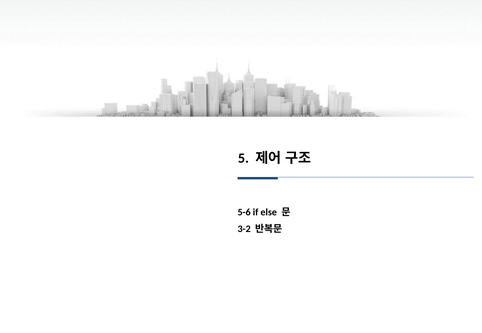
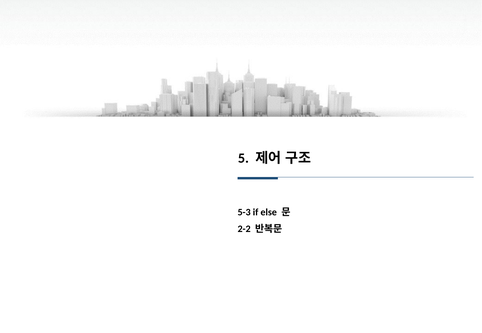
5-6: 5-6 -> 5-3
3-2: 3-2 -> 2-2
